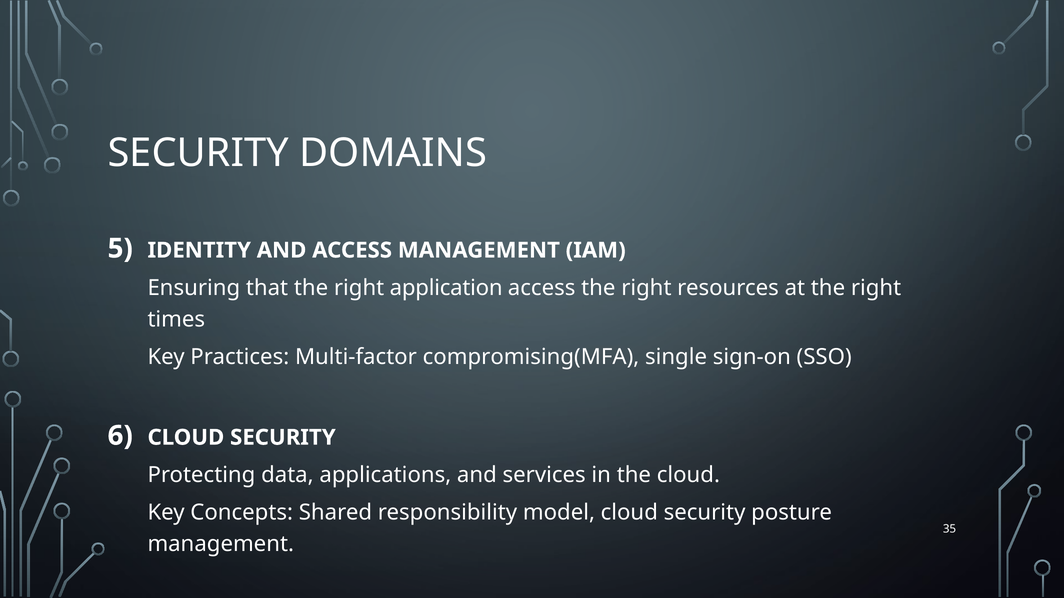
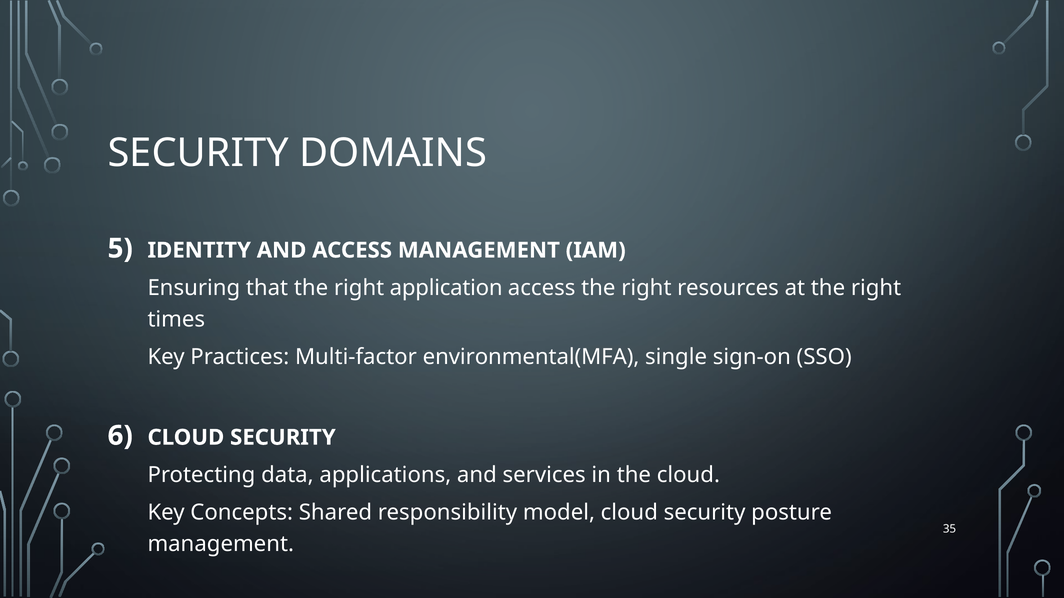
compromising(MFA: compromising(MFA -> environmental(MFA
